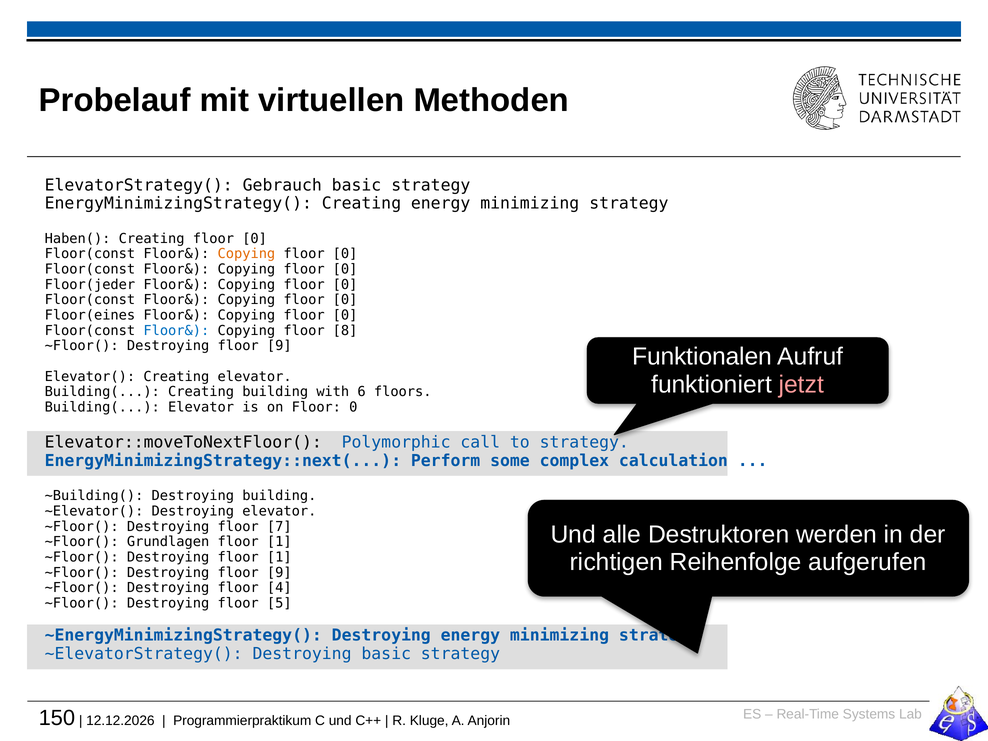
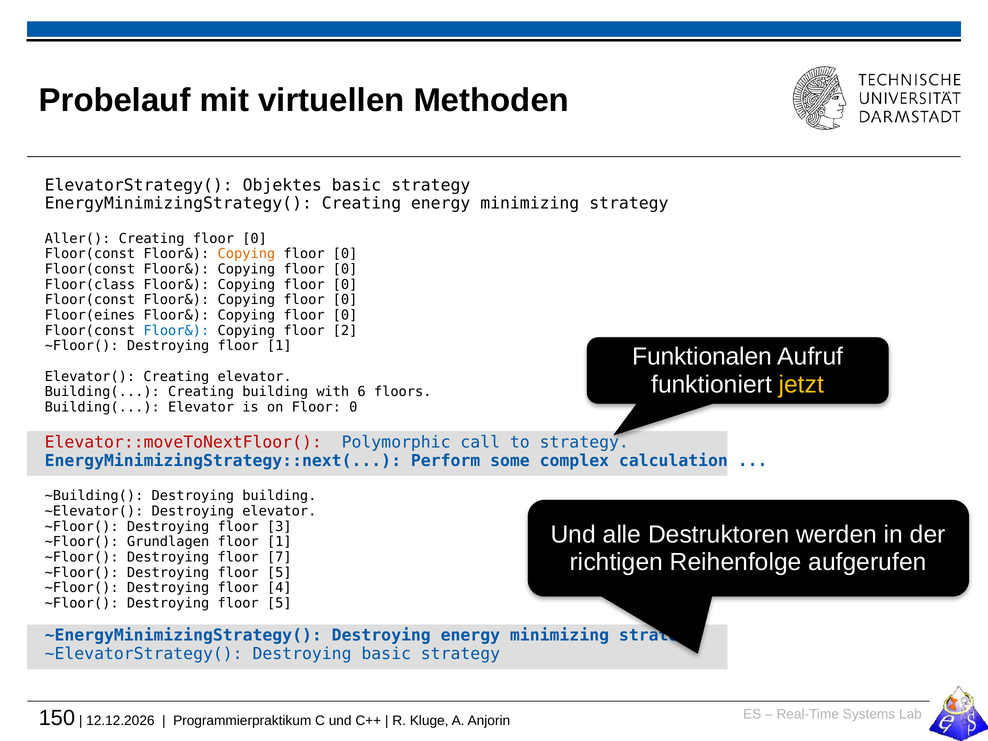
Gebrauch: Gebrauch -> Objektes
Haben(: Haben( -> Aller(
Floor(jeder: Floor(jeder -> Floor(class
8: 8 -> 2
9 at (279, 346): 9 -> 1
jetzt colour: pink -> yellow
Elevator::moveToNextFloor( colour: black -> red
7: 7 -> 3
Destroying floor 1: 1 -> 7
9 at (279, 573): 9 -> 5
